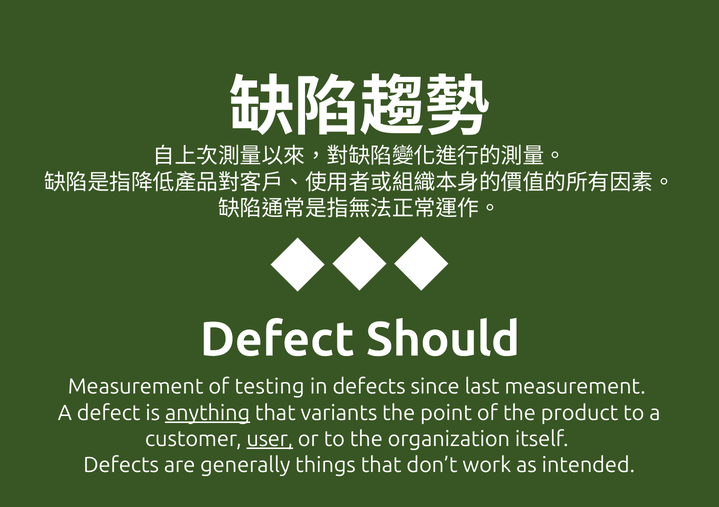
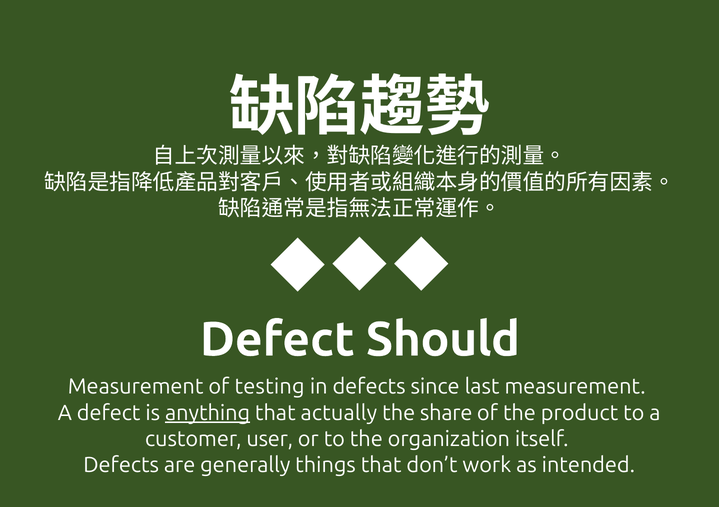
variants: variants -> actually
point: point -> share
user underline: present -> none
